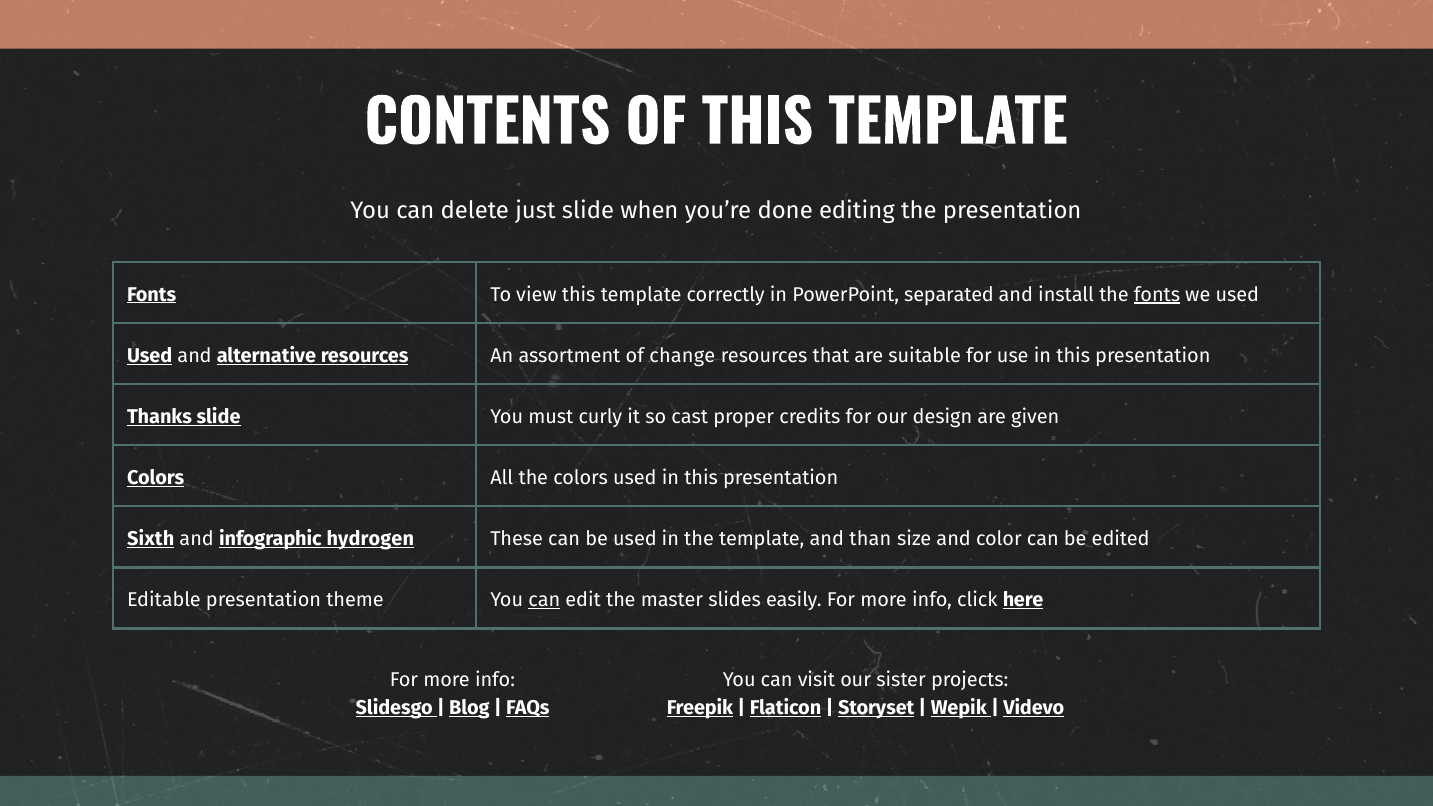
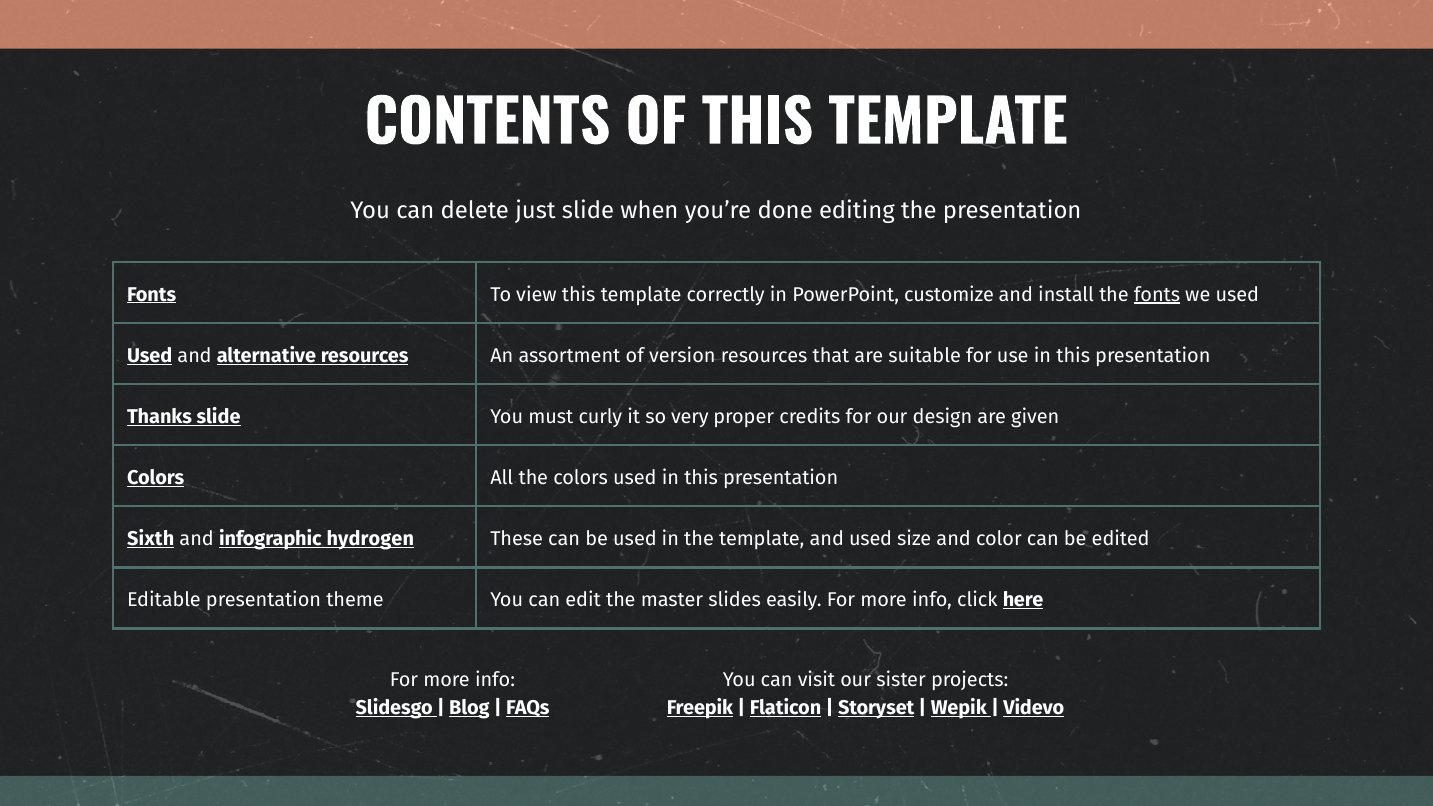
separated: separated -> customize
change: change -> version
cast: cast -> very
and than: than -> used
can at (544, 600) underline: present -> none
